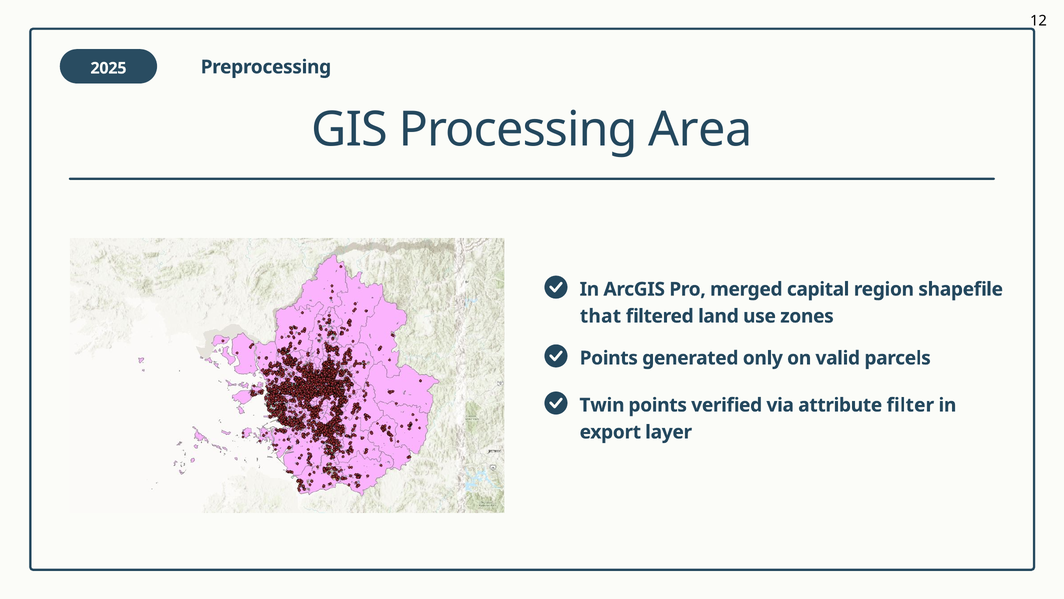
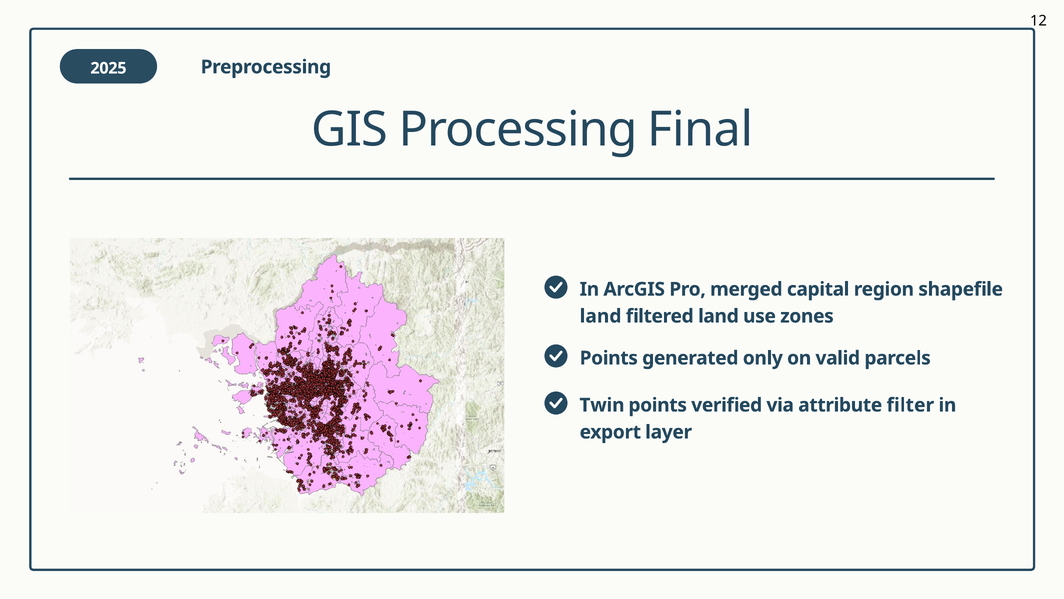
Area: Area -> Final
that at (600, 316): that -> land
